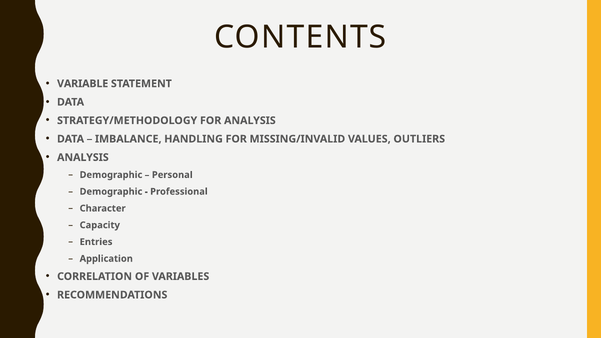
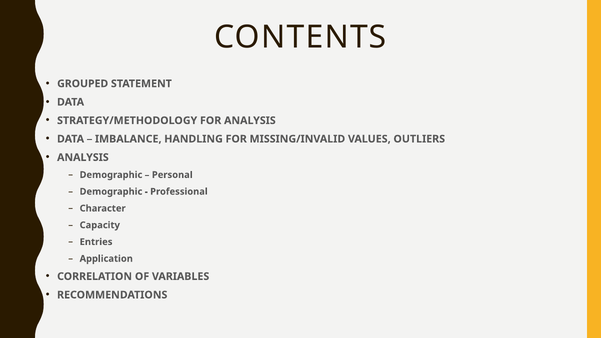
VARIABLE: VARIABLE -> GROUPED
